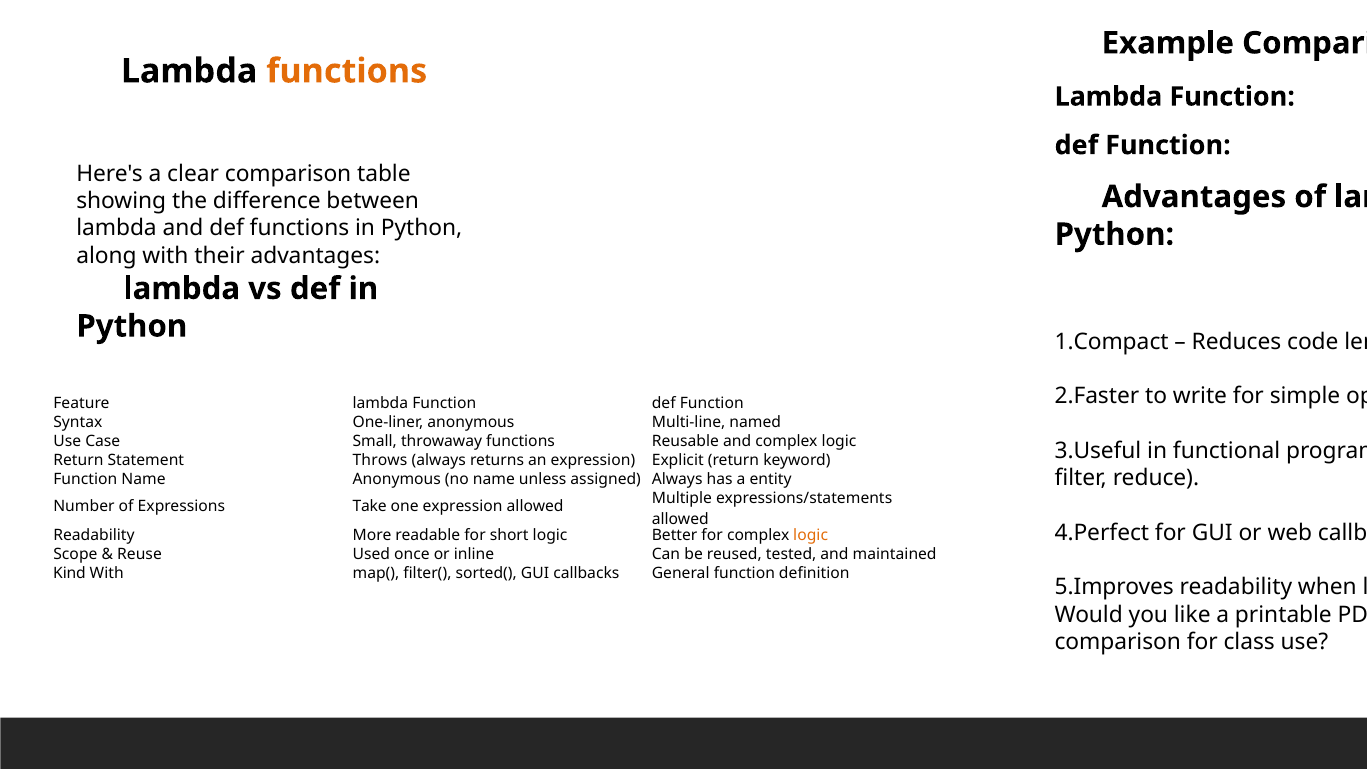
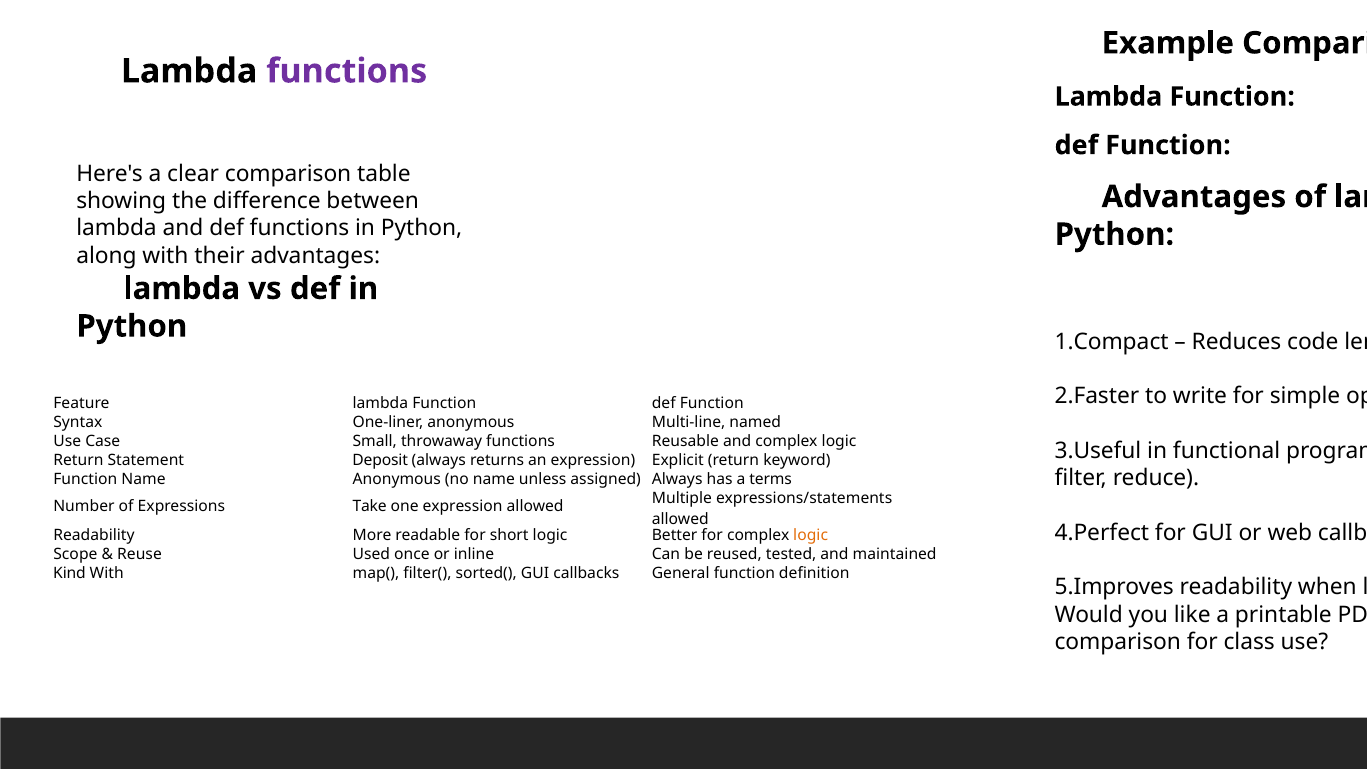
functions at (347, 71) colour: orange -> purple
Throws: Throws -> Deposit
entity: entity -> terms
